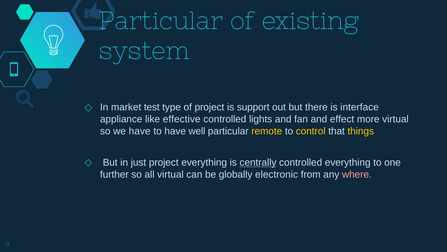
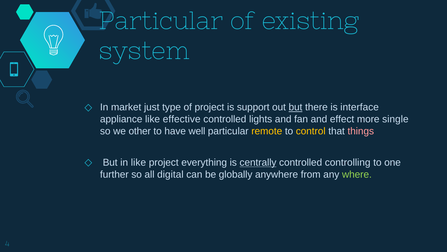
test: test -> just
but at (296, 107) underline: none -> present
more virtual: virtual -> single
we have: have -> other
things colour: yellow -> pink
in just: just -> like
controlled everything: everything -> controlling
all virtual: virtual -> digital
electronic: electronic -> anywhere
where colour: pink -> light green
